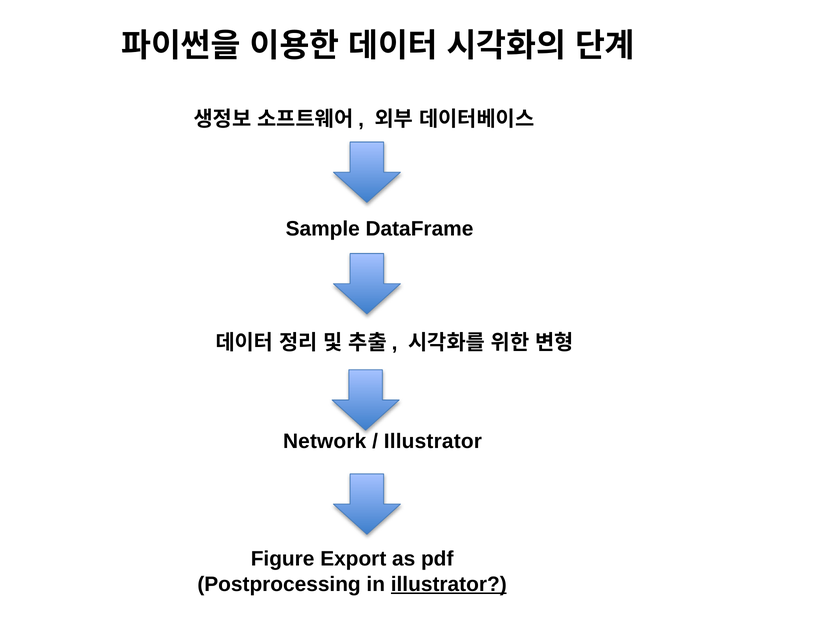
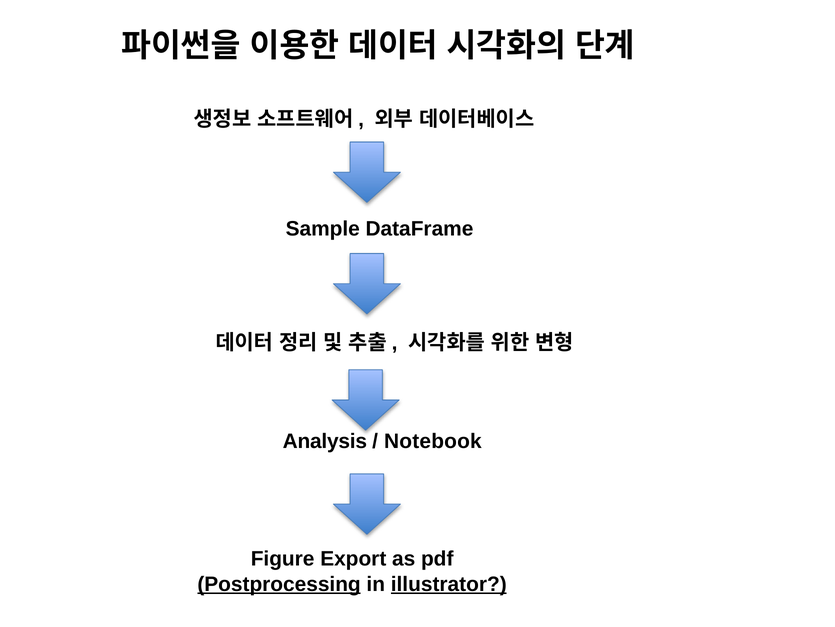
Network: Network -> Analysis
Illustrator at (433, 441): Illustrator -> Notebook
Postprocessing underline: none -> present
